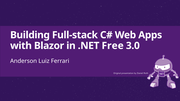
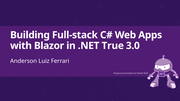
Free: Free -> True
